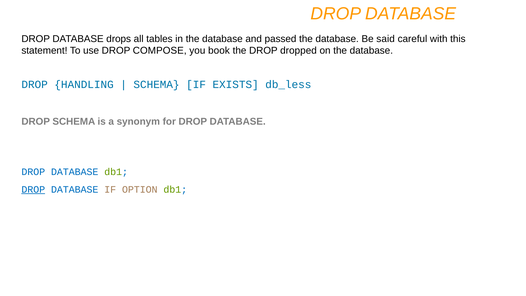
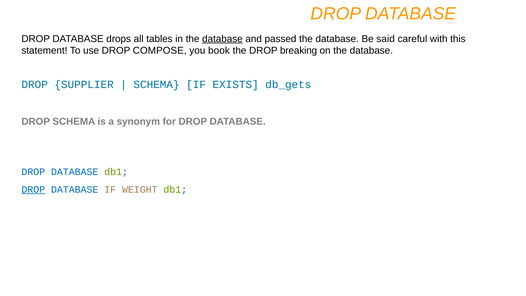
database at (222, 39) underline: none -> present
dropped: dropped -> breaking
HANDLING: HANDLING -> SUPPLIER
db_less: db_less -> db_gets
OPTION: OPTION -> WEIGHT
